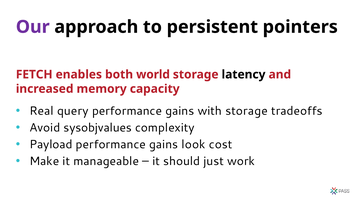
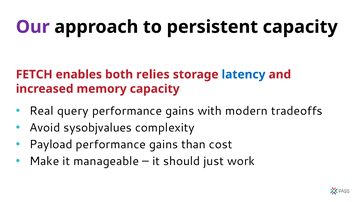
persistent pointers: pointers -> capacity
world: world -> relies
latency colour: black -> blue
with storage: storage -> modern
look: look -> than
